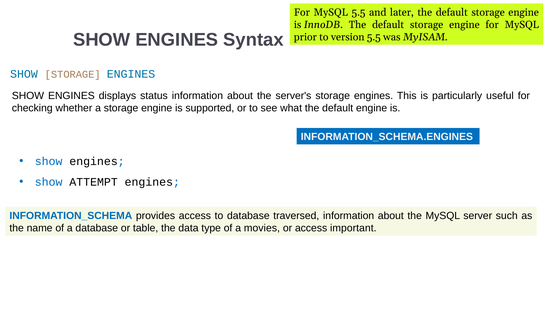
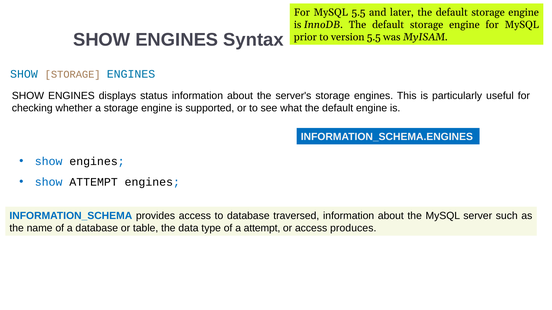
a movies: movies -> attempt
important: important -> produces
